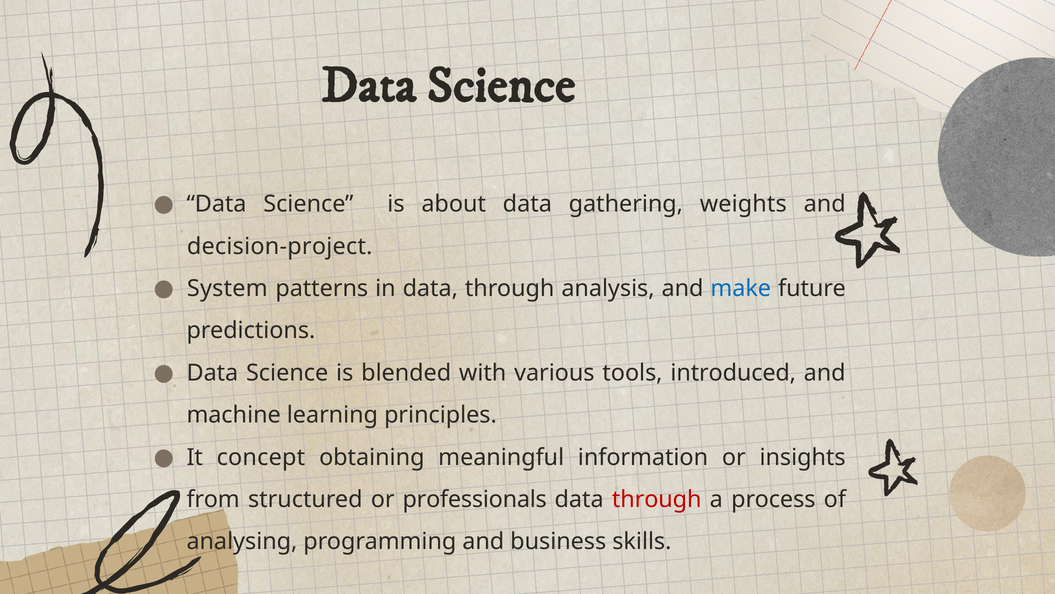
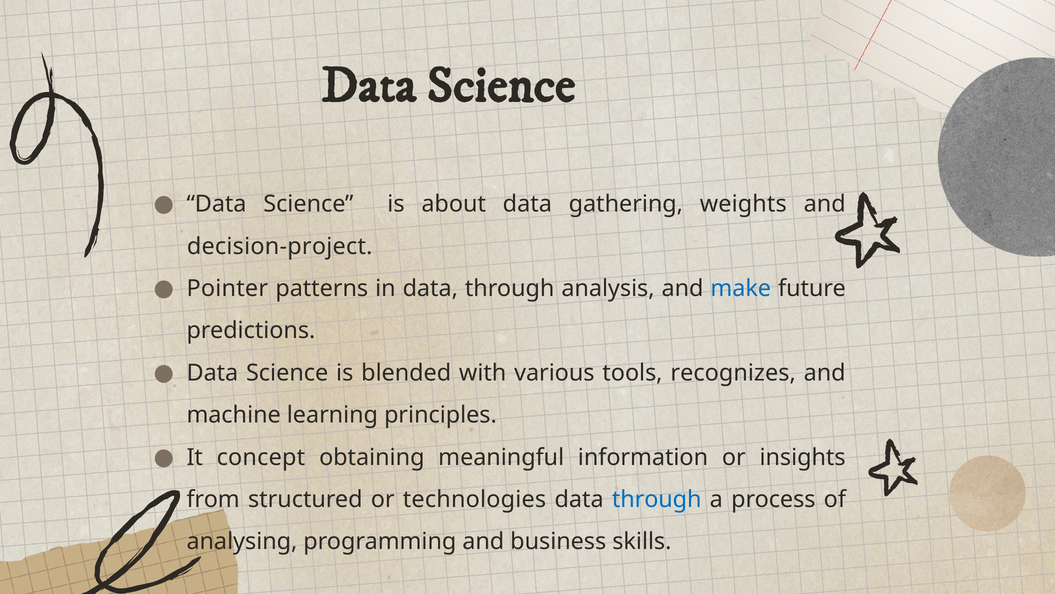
System: System -> Pointer
introduced: introduced -> recognizes
professionals: professionals -> technologies
through at (657, 499) colour: red -> blue
